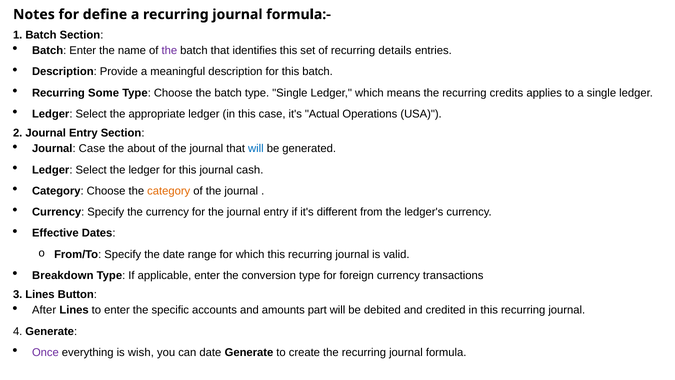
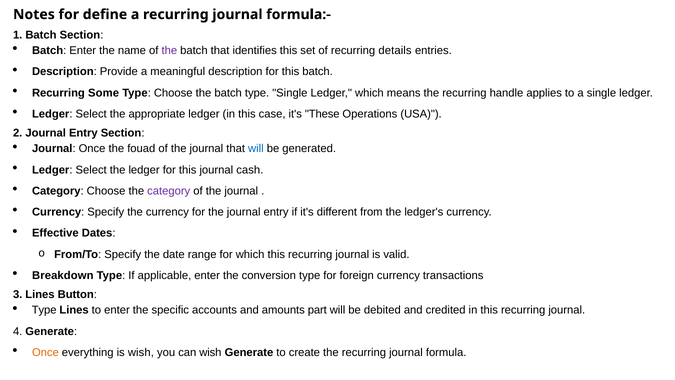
credits: credits -> handle
Actual: Actual -> These
Journal Case: Case -> Once
about: about -> fouad
category at (169, 191) colour: orange -> purple
After at (44, 310): After -> Type
Once at (45, 352) colour: purple -> orange
can date: date -> wish
